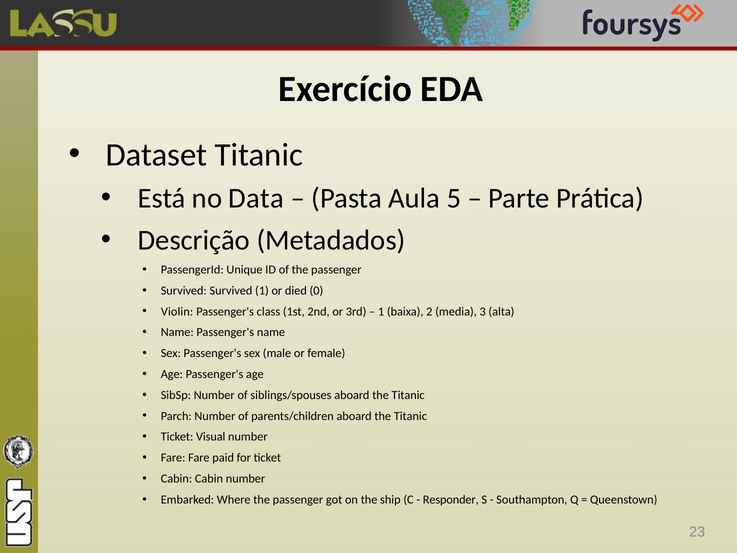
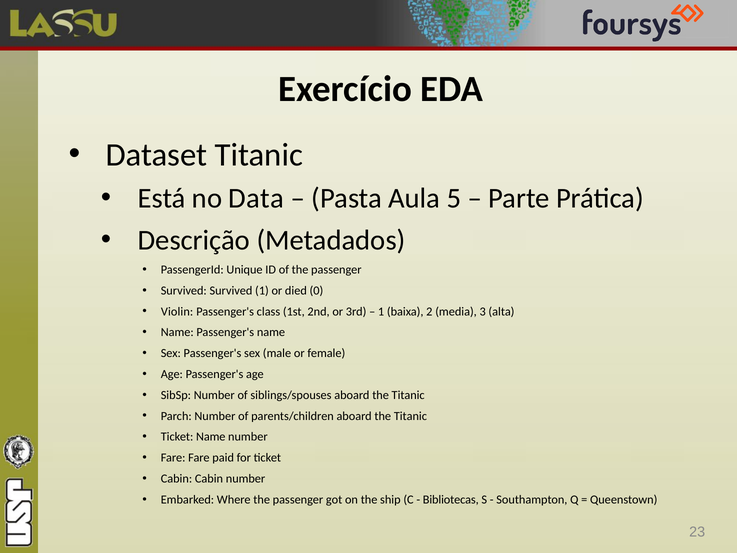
Ticket Visual: Visual -> Name
Responder: Responder -> Bibliotecas
